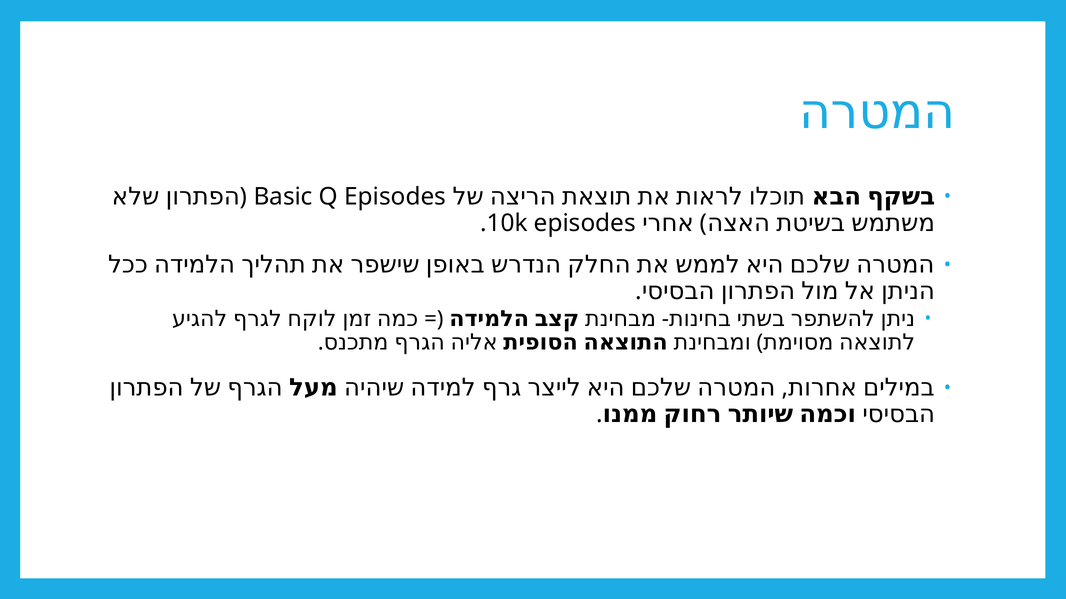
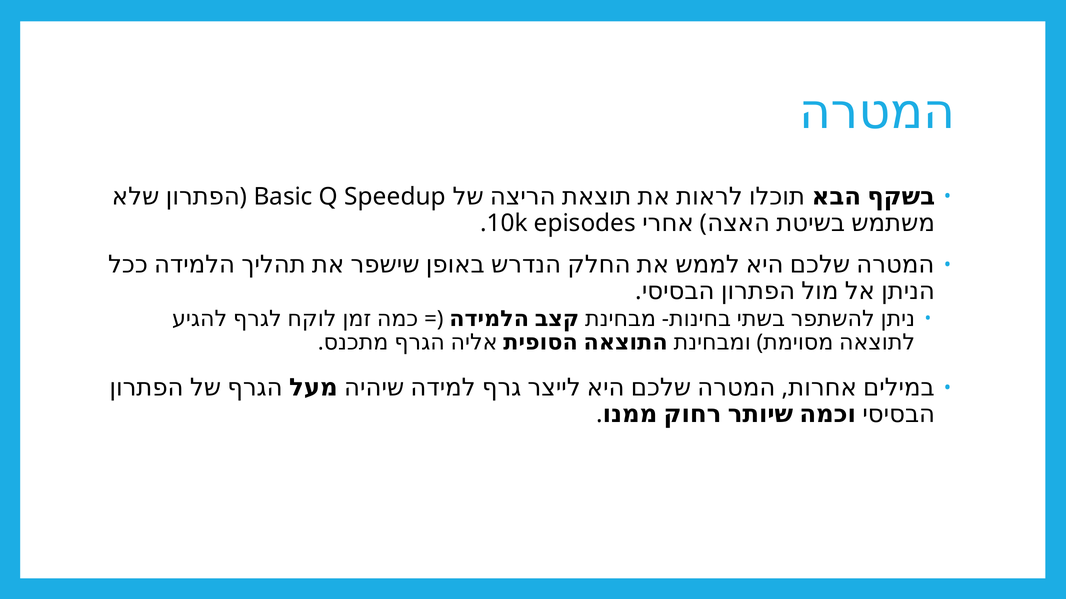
Q Episodes: Episodes -> Speedup
